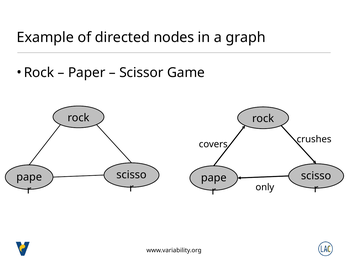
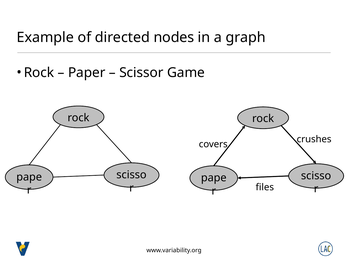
only: only -> files
